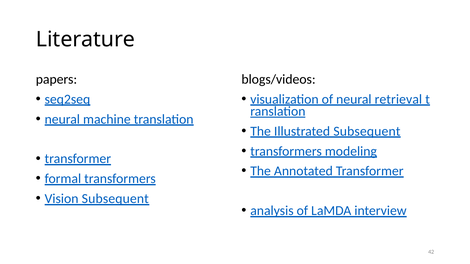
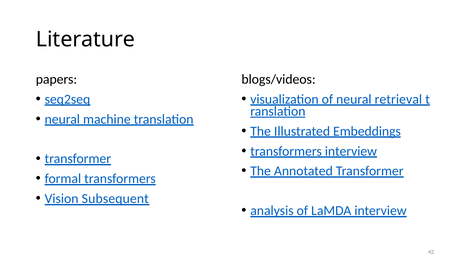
Illustrated Subsequent: Subsequent -> Embeddings
transformers modeling: modeling -> interview
